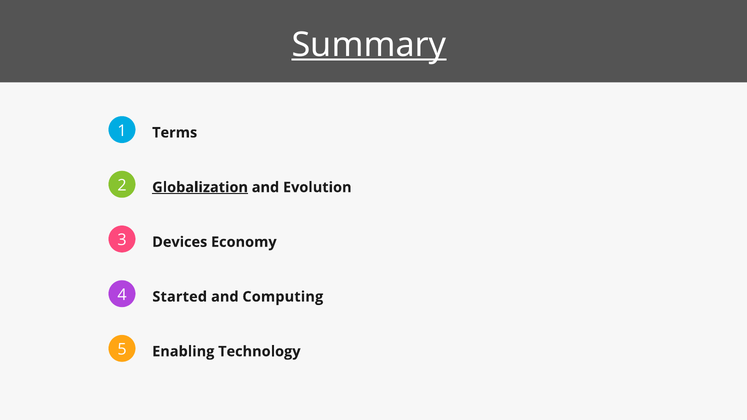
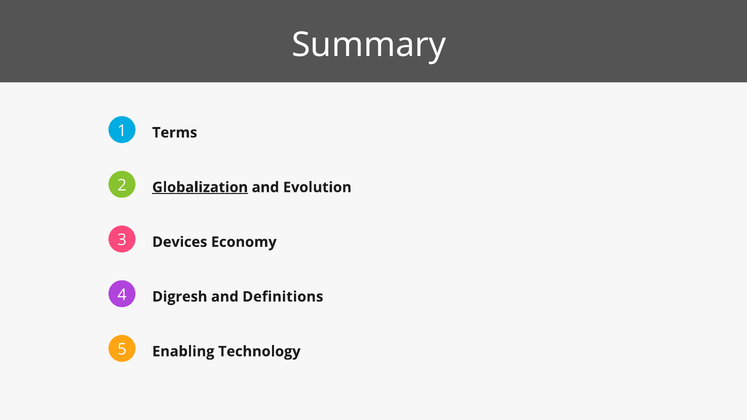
Summary underline: present -> none
Started: Started -> Digresh
Computing: Computing -> Definitions
